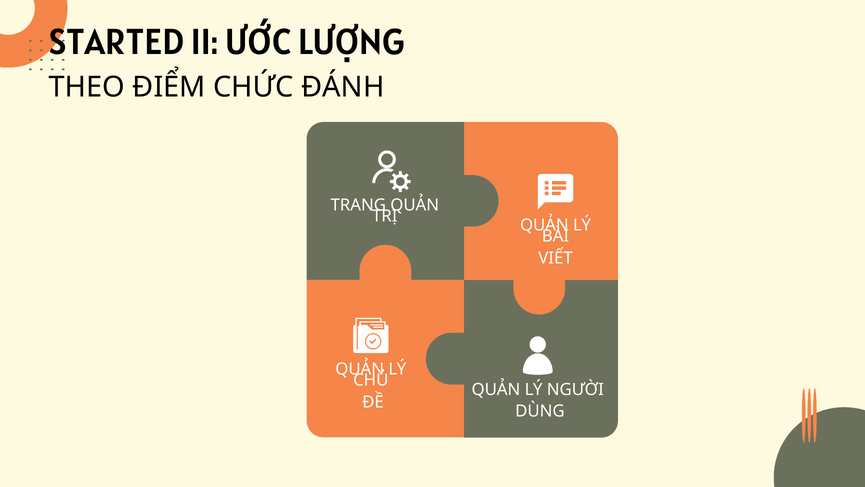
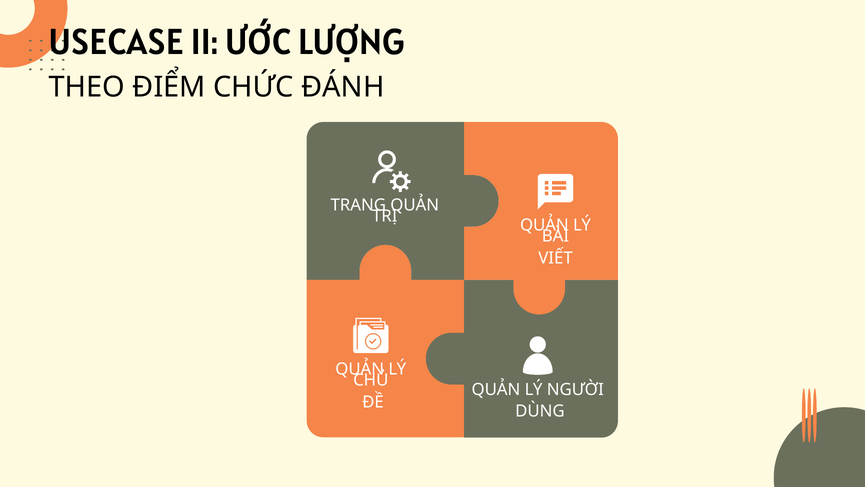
STARTED: STARTED -> USECASE
